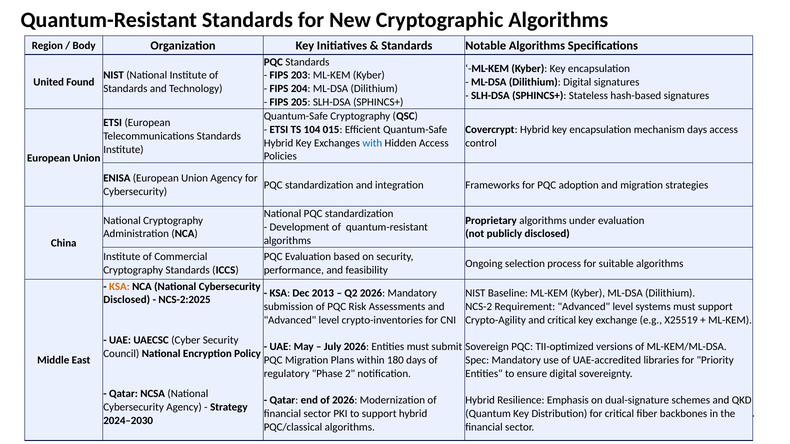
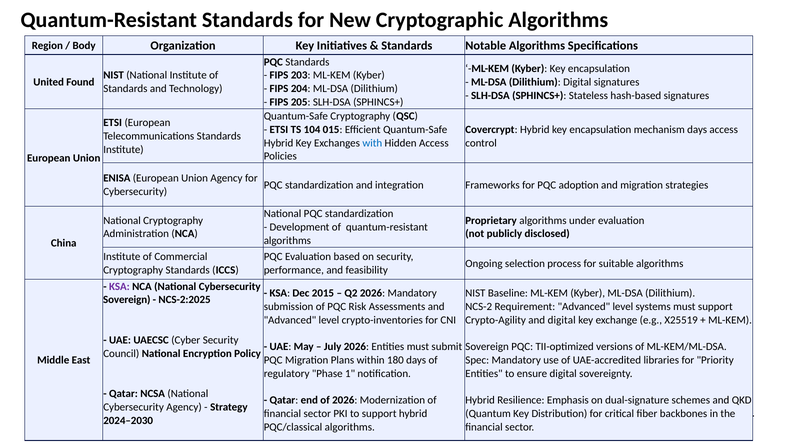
KSA at (119, 287) colour: orange -> purple
2013: 2013 -> 2015
Disclosed at (127, 300): Disclosed -> Sovereign
and critical: critical -> digital
2: 2 -> 1
